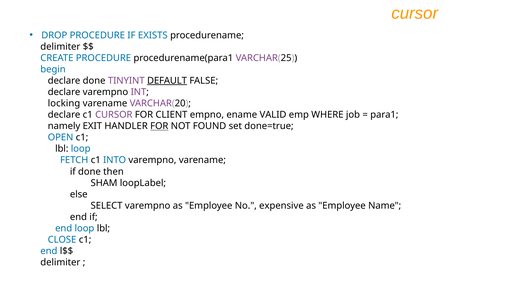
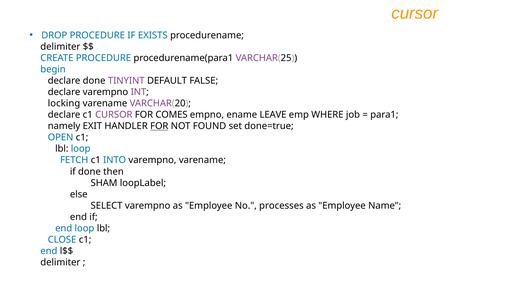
DEFAULT underline: present -> none
CLIENT: CLIENT -> COMES
VALID: VALID -> LEAVE
expensive: expensive -> processes
